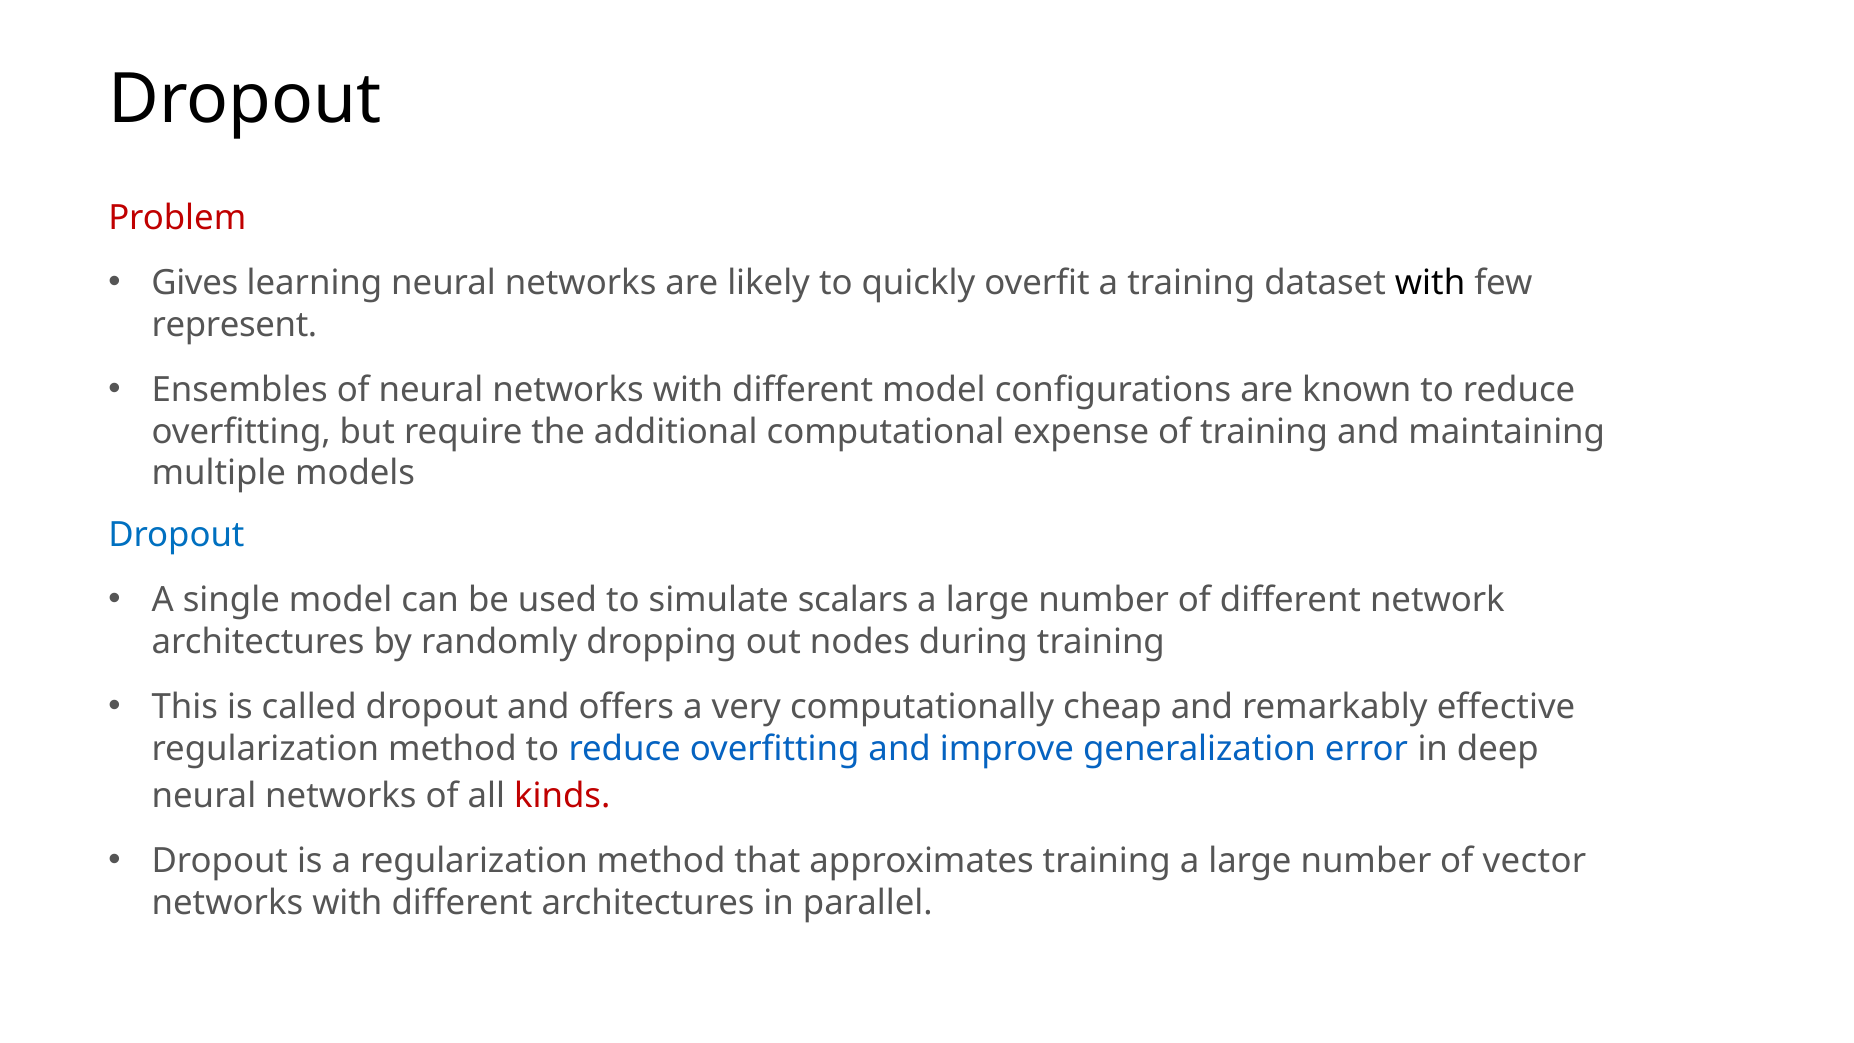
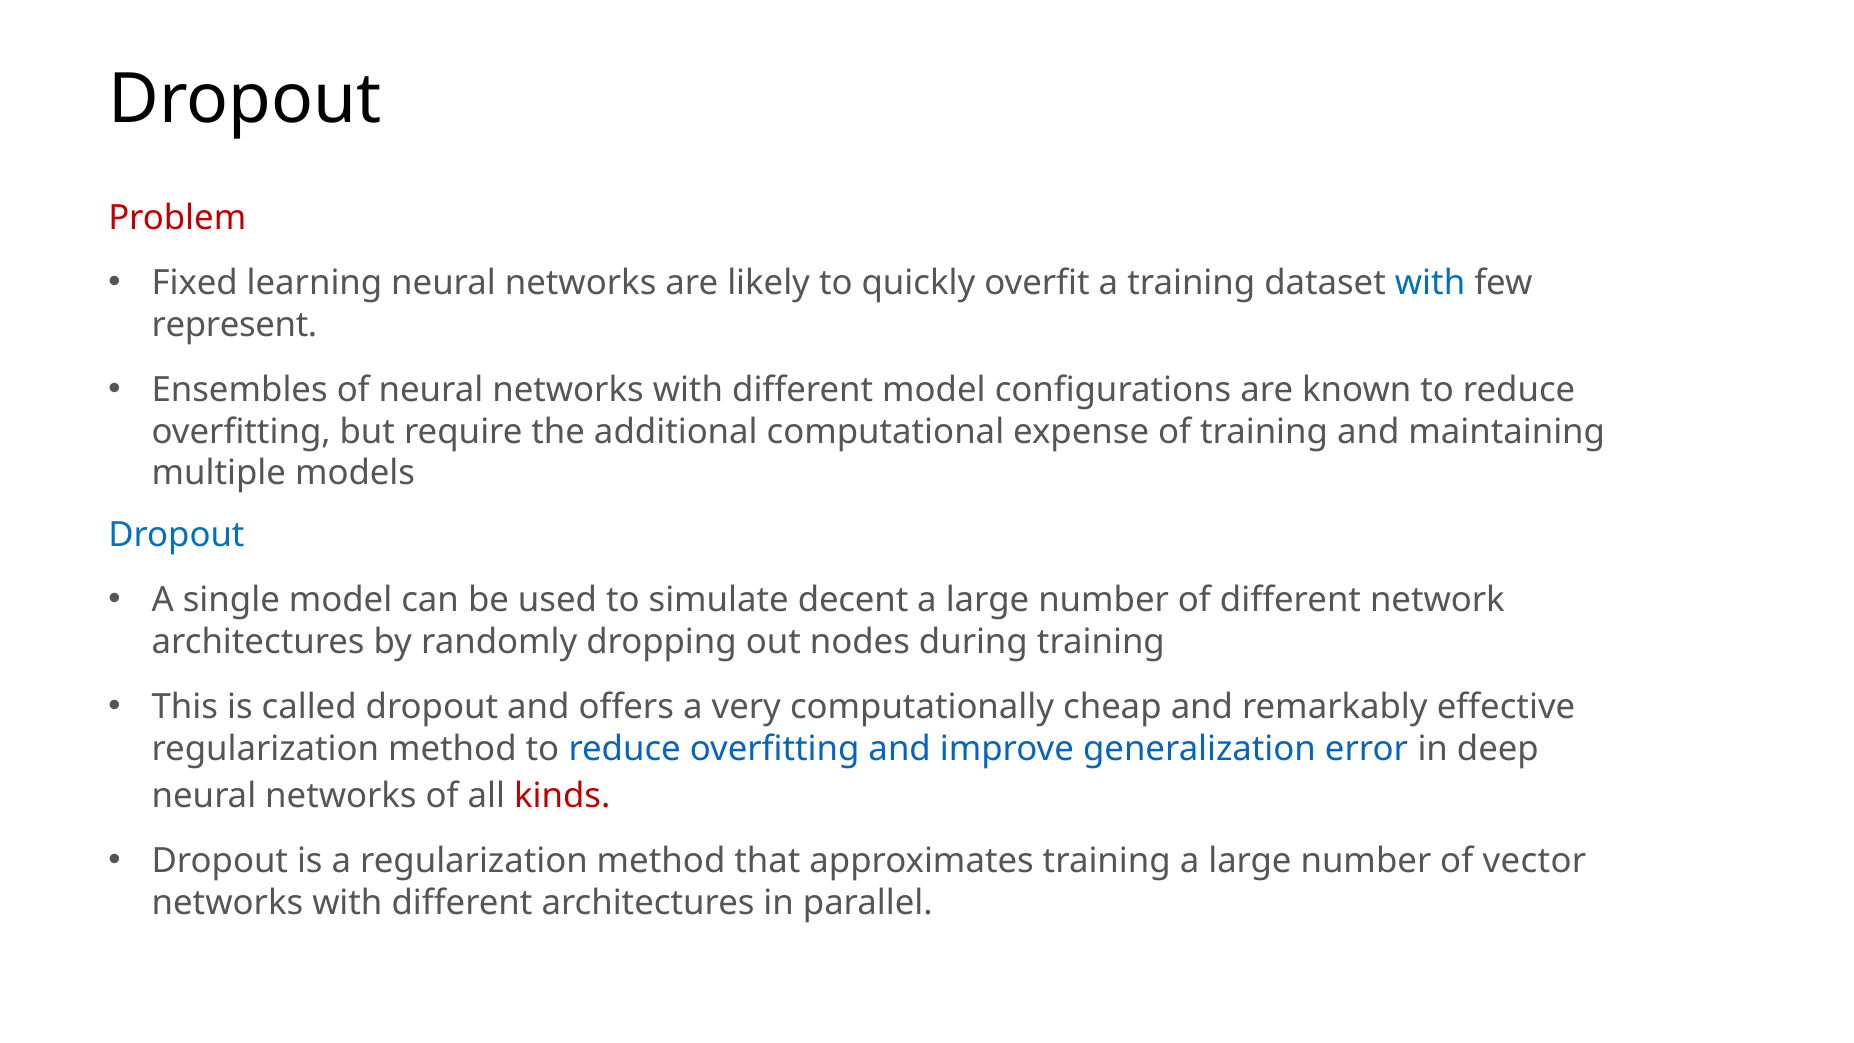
Gives: Gives -> Fixed
with at (1430, 283) colour: black -> blue
scalars: scalars -> decent
